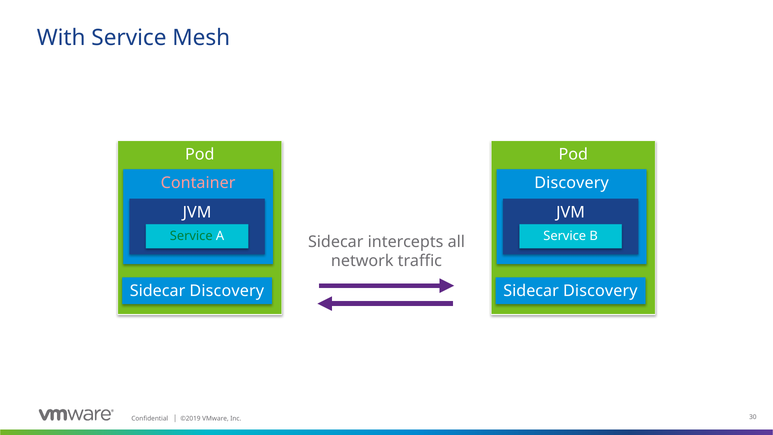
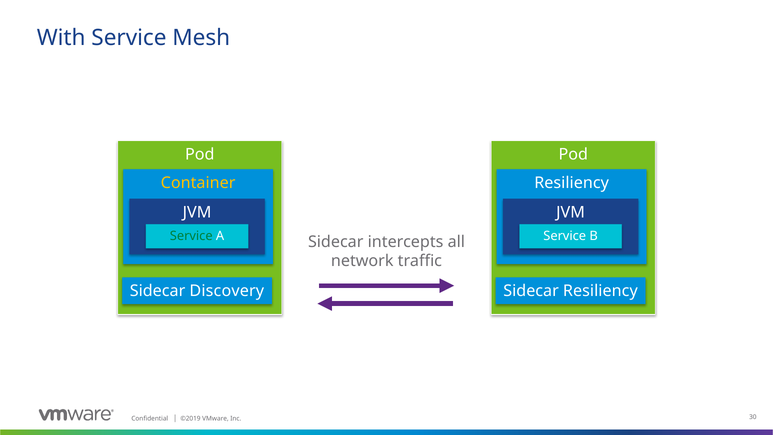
Container colour: pink -> yellow
Discovery at (572, 183): Discovery -> Resiliency
Discovery at (600, 291): Discovery -> Resiliency
